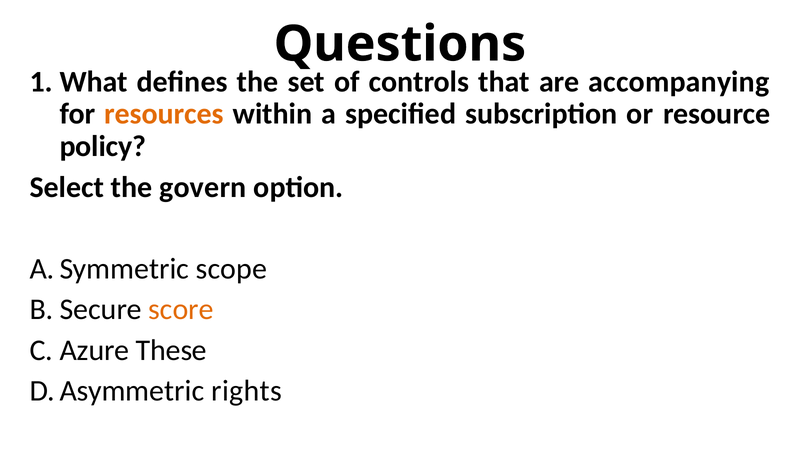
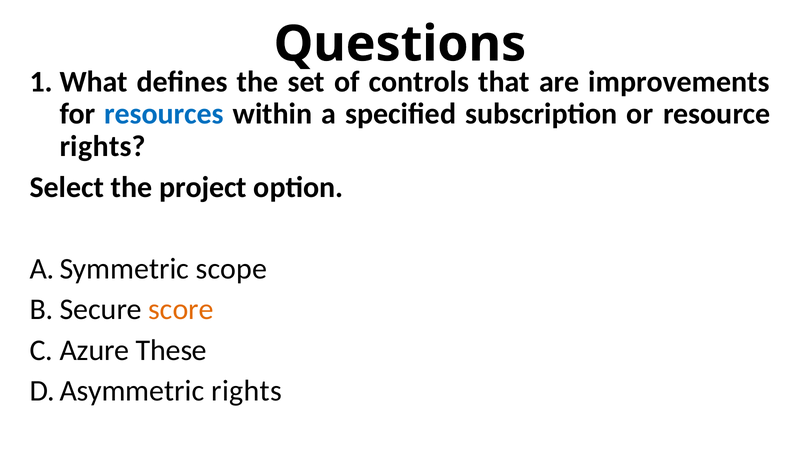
accompanying: accompanying -> improvements
resources colour: orange -> blue
policy at (103, 146): policy -> rights
govern: govern -> project
